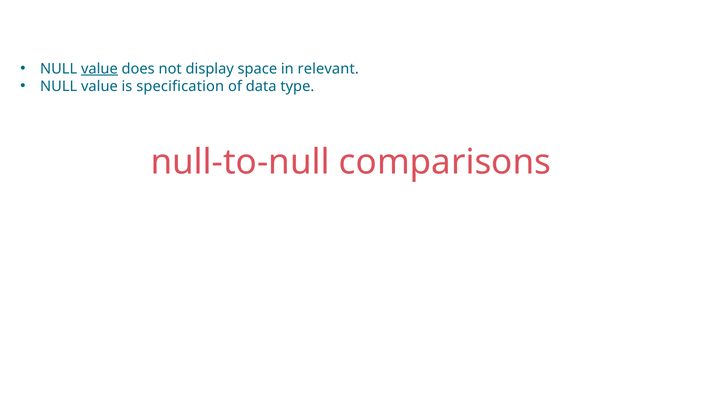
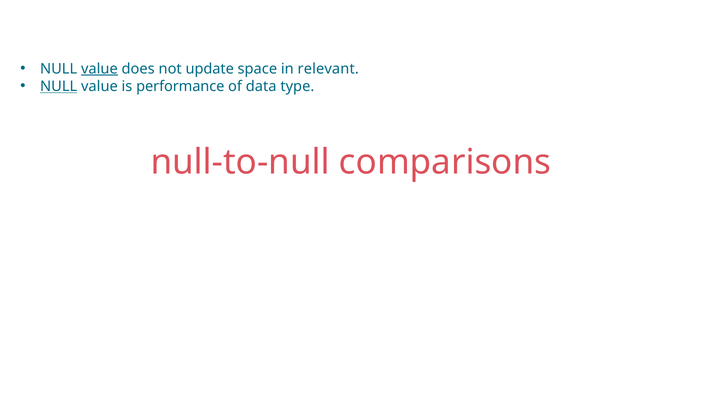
display: display -> update
NULL at (59, 86) underline: none -> present
specification: specification -> performance
